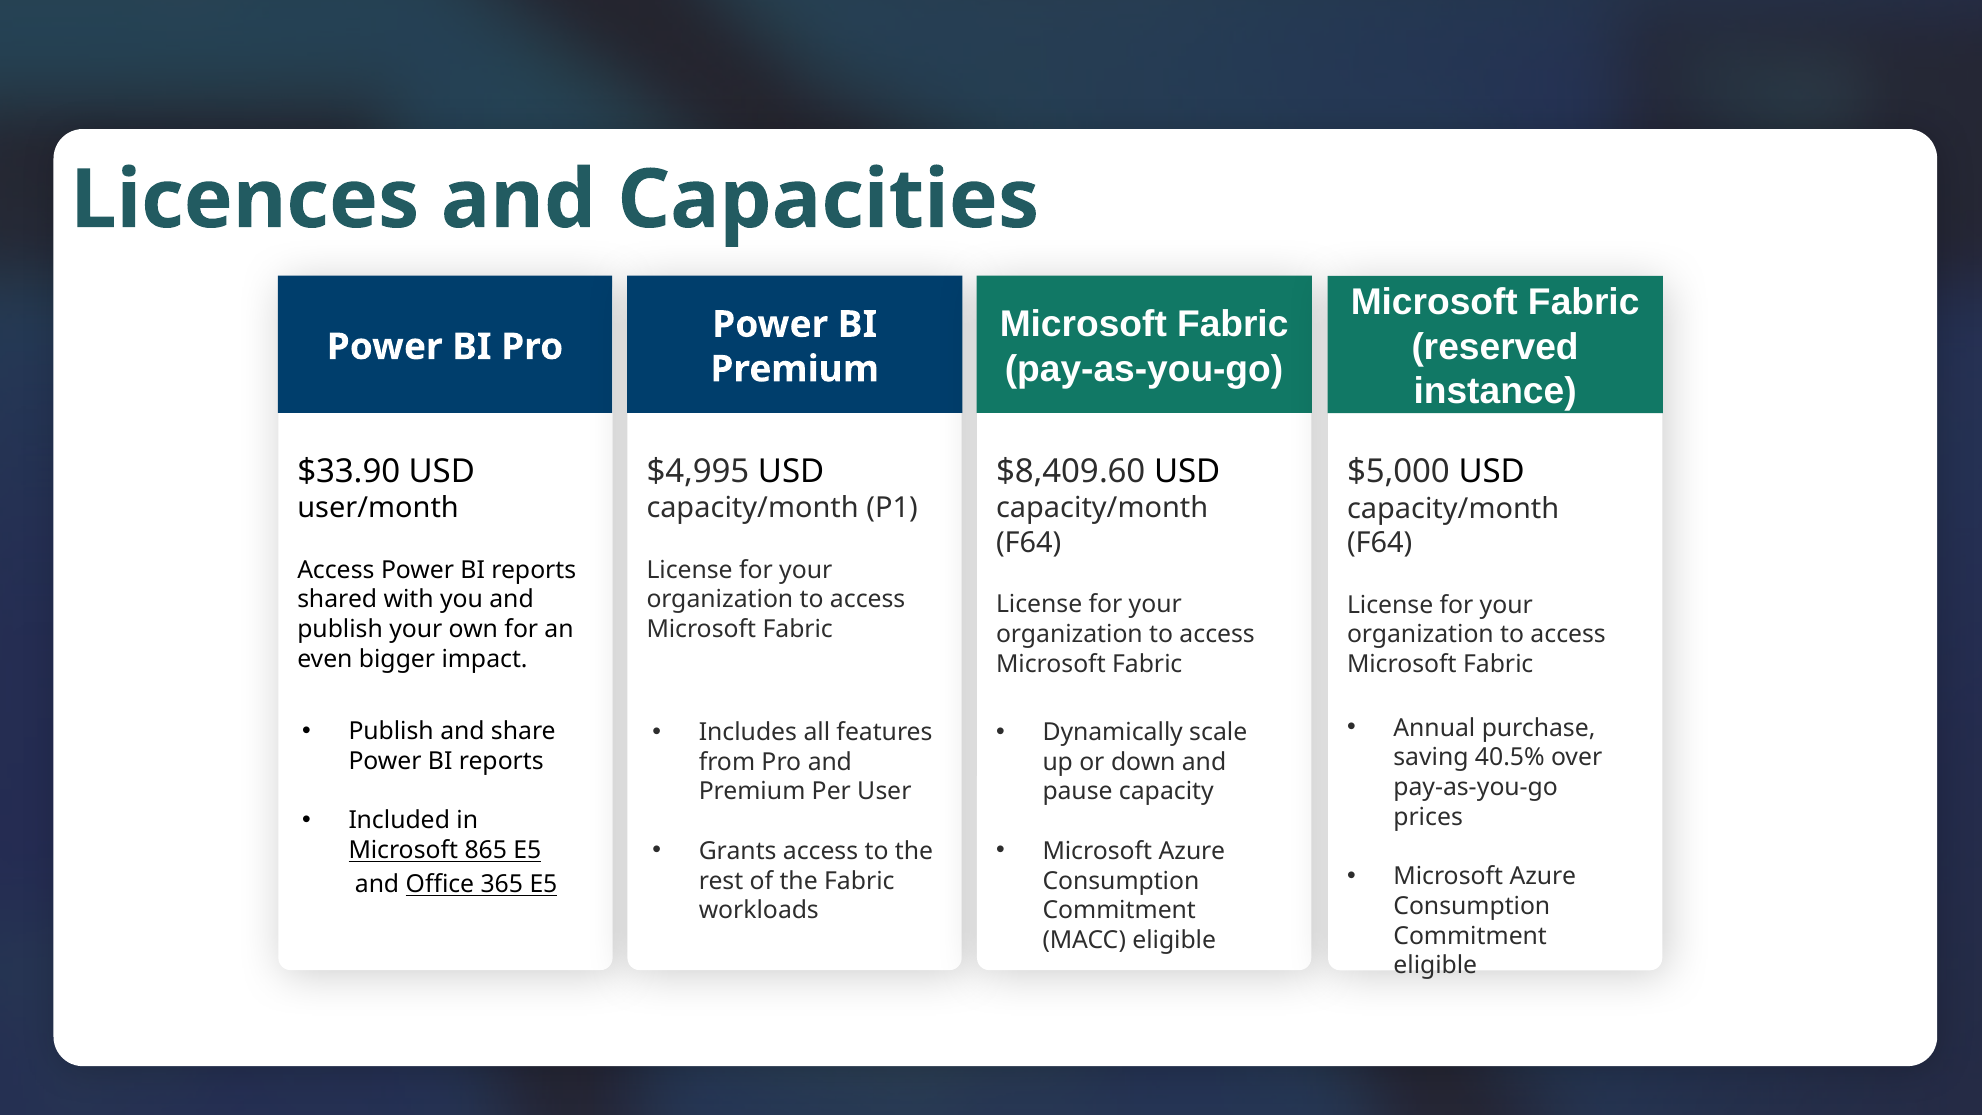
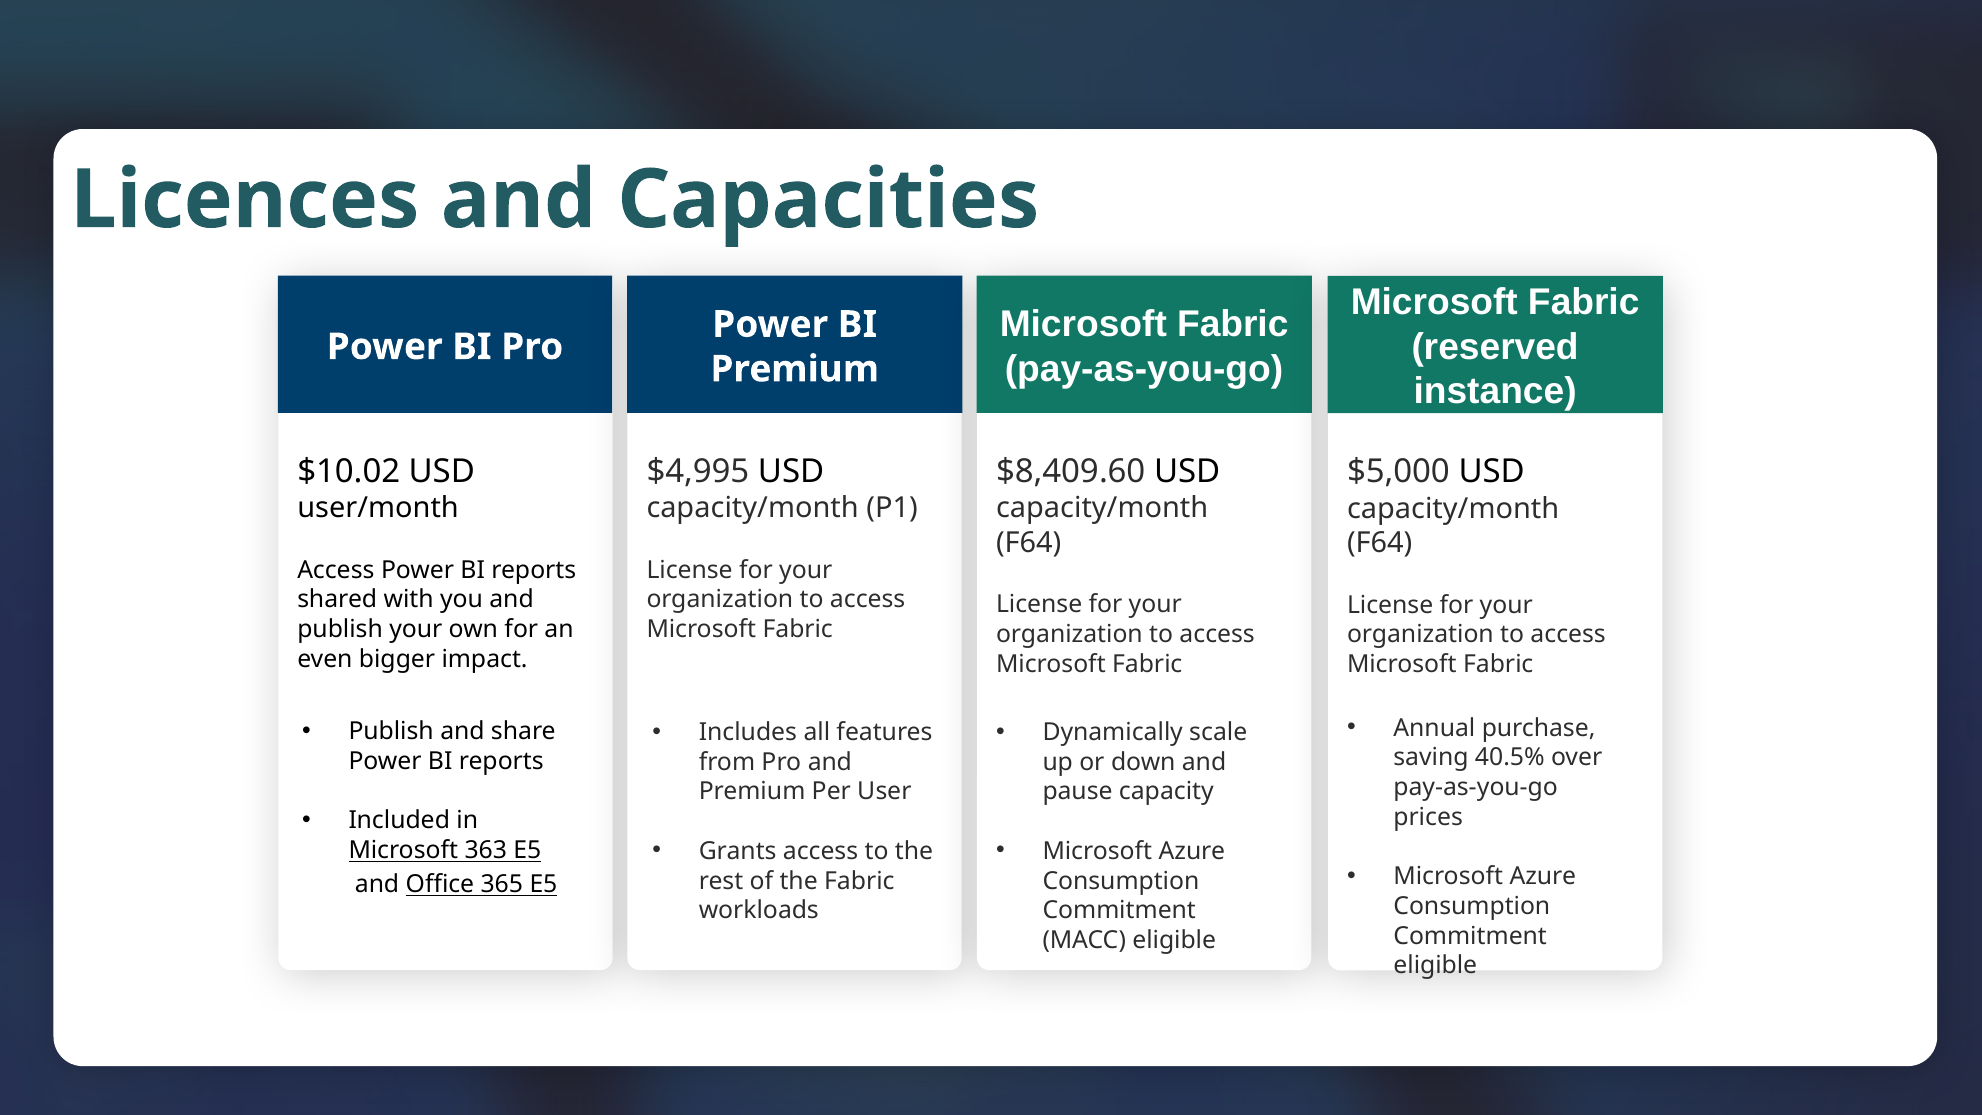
$33.90: $33.90 -> $10.02
865: 865 -> 363
